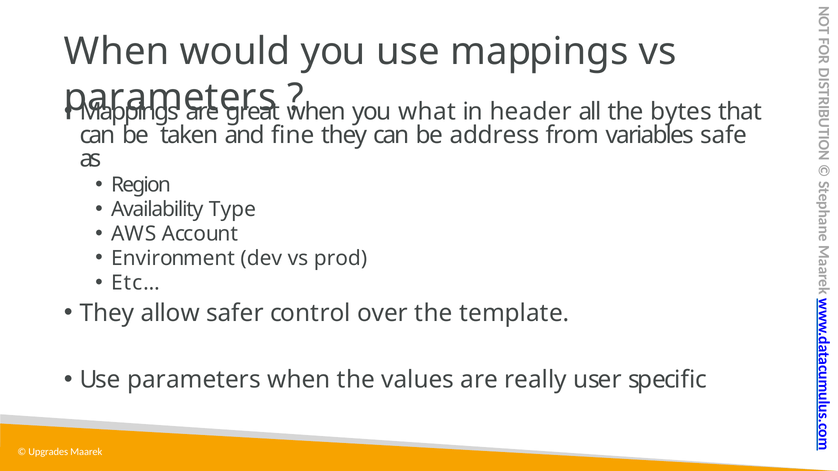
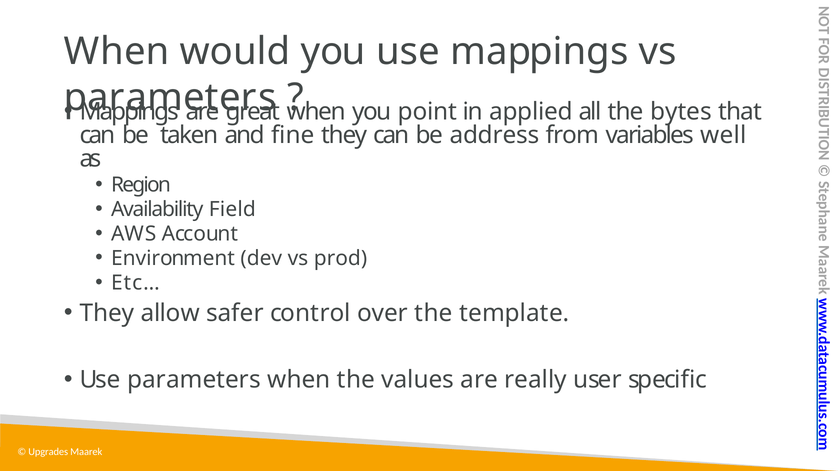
what: what -> point
header: header -> applied
safe: safe -> well
Type: Type -> Field
